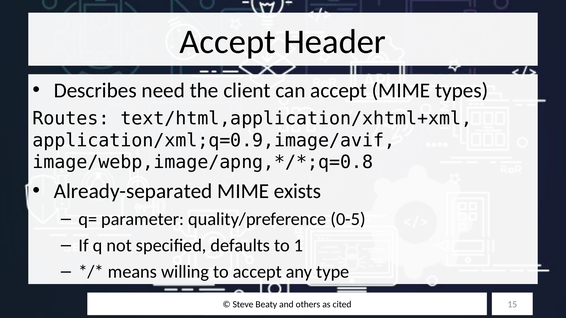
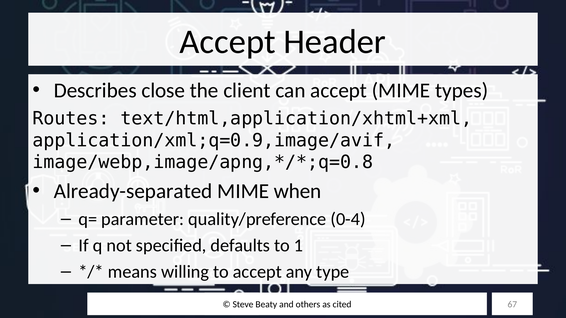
need: need -> close
exists: exists -> when
0-5: 0-5 -> 0-4
15: 15 -> 67
